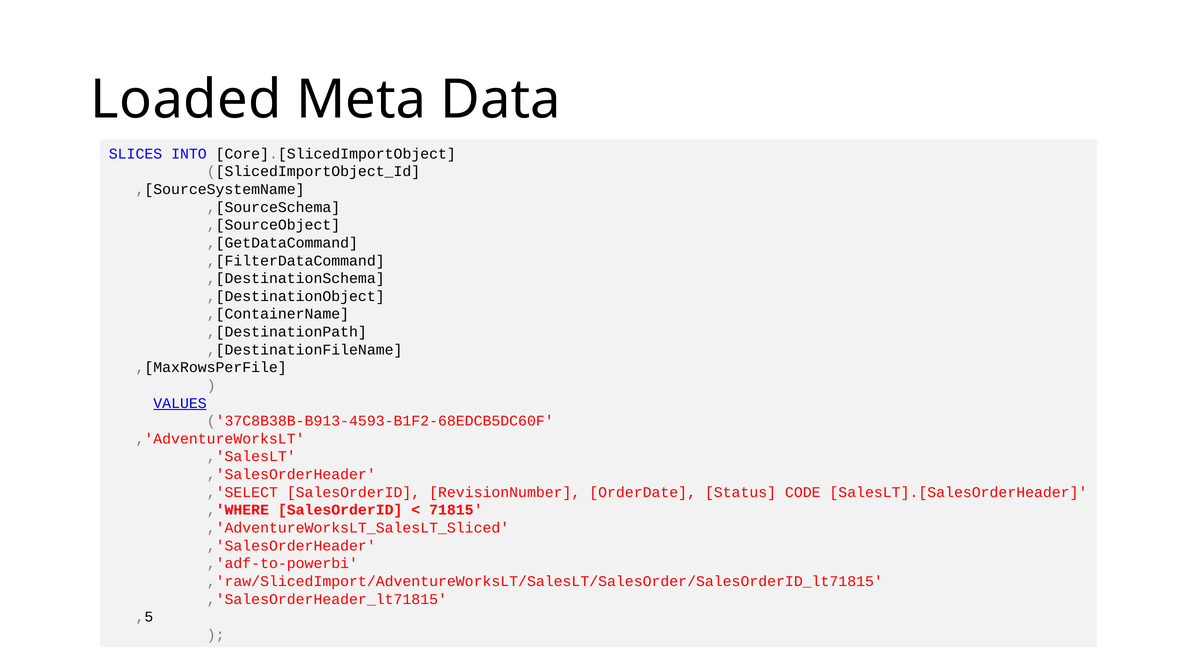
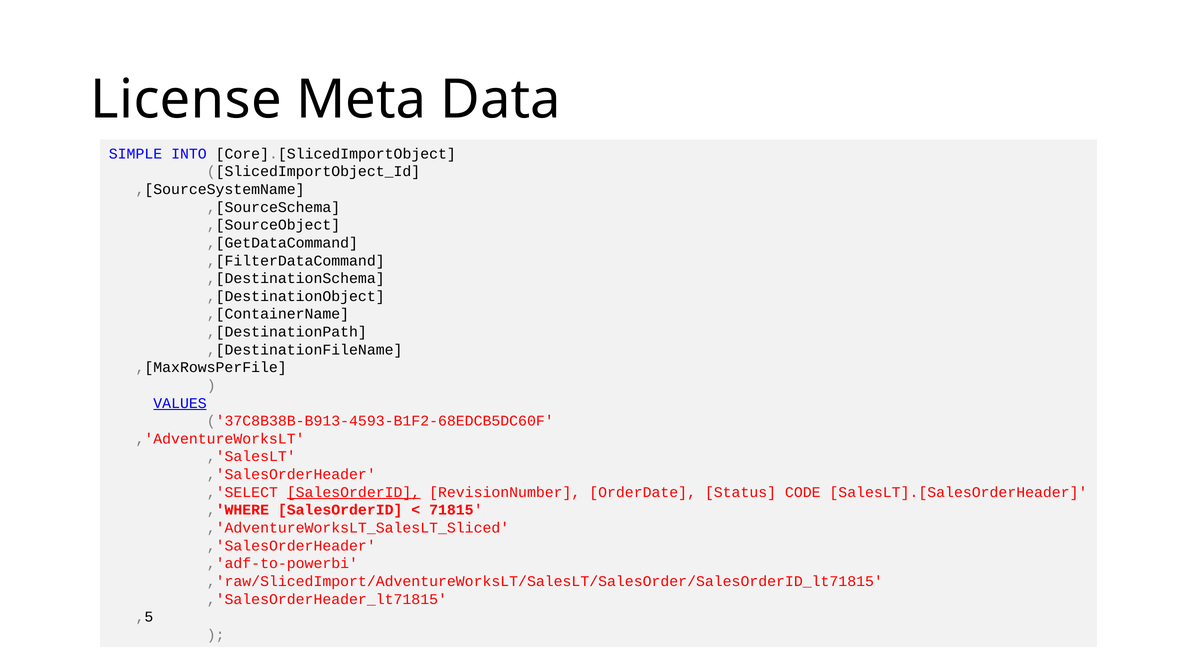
Loaded: Loaded -> License
SLICES: SLICES -> SIMPLE
SalesOrderID at (354, 492) underline: none -> present
